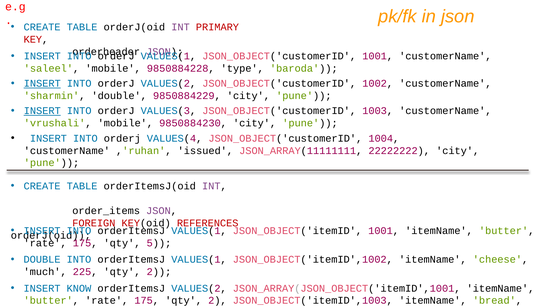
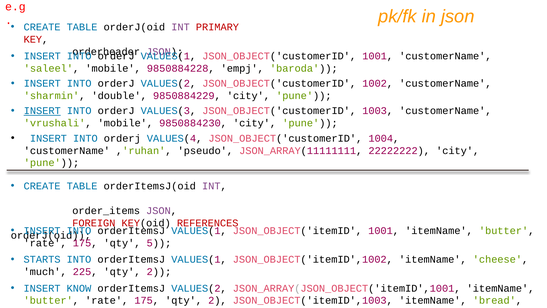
type: type -> empj
INSERT at (42, 83) underline: present -> none
issued: issued -> pseudo
DOUBLE at (42, 259): DOUBLE -> STARTS
